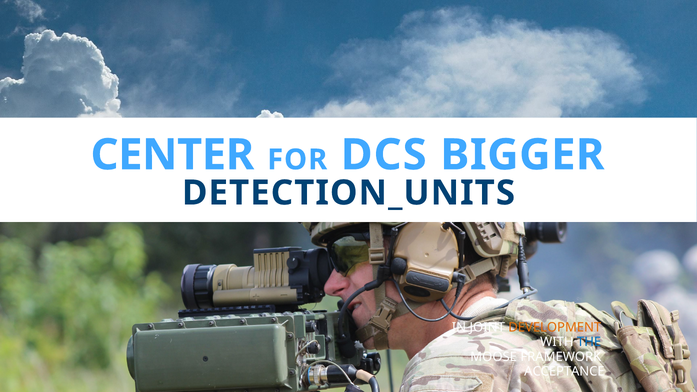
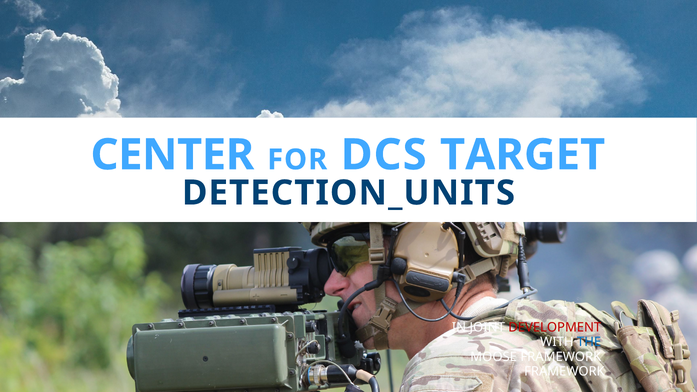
BIGGER: BIGGER -> TARGET
DEVELOPMENT colour: orange -> red
ACCEPTANCE at (564, 372): ACCEPTANCE -> FRAMEWORK
